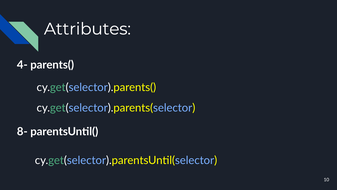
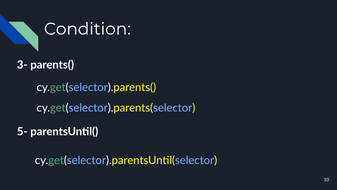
Attributes: Attributes -> Condition
4-: 4- -> 3-
8-: 8- -> 5-
